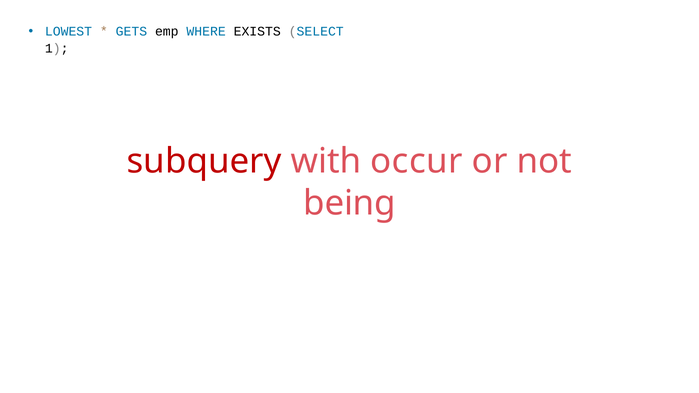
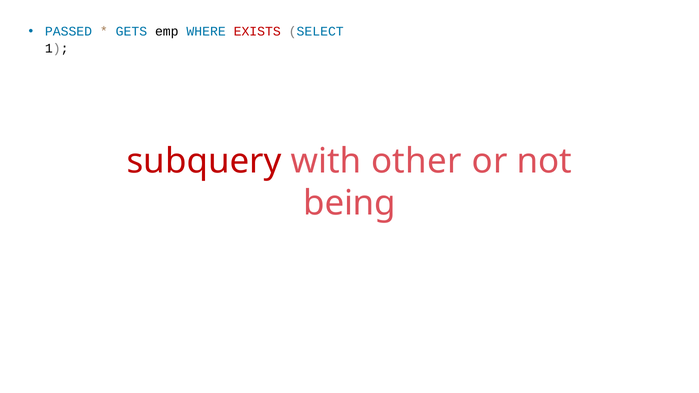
LOWEST: LOWEST -> PASSED
EXISTS colour: black -> red
occur: occur -> other
